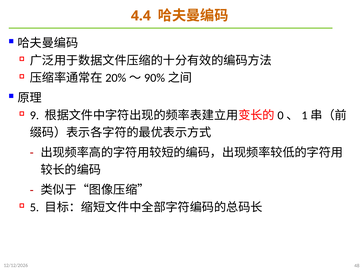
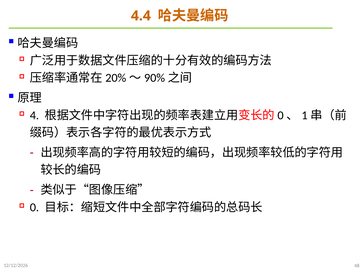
9: 9 -> 4
5: 5 -> 0
